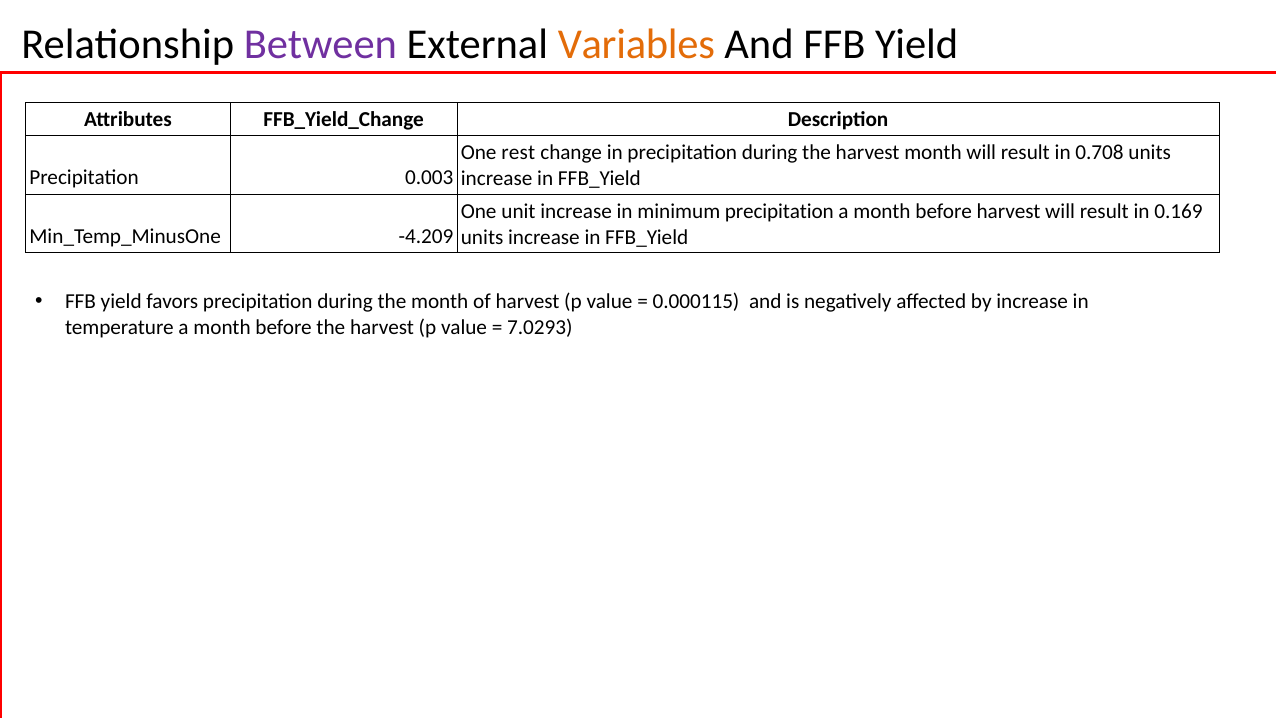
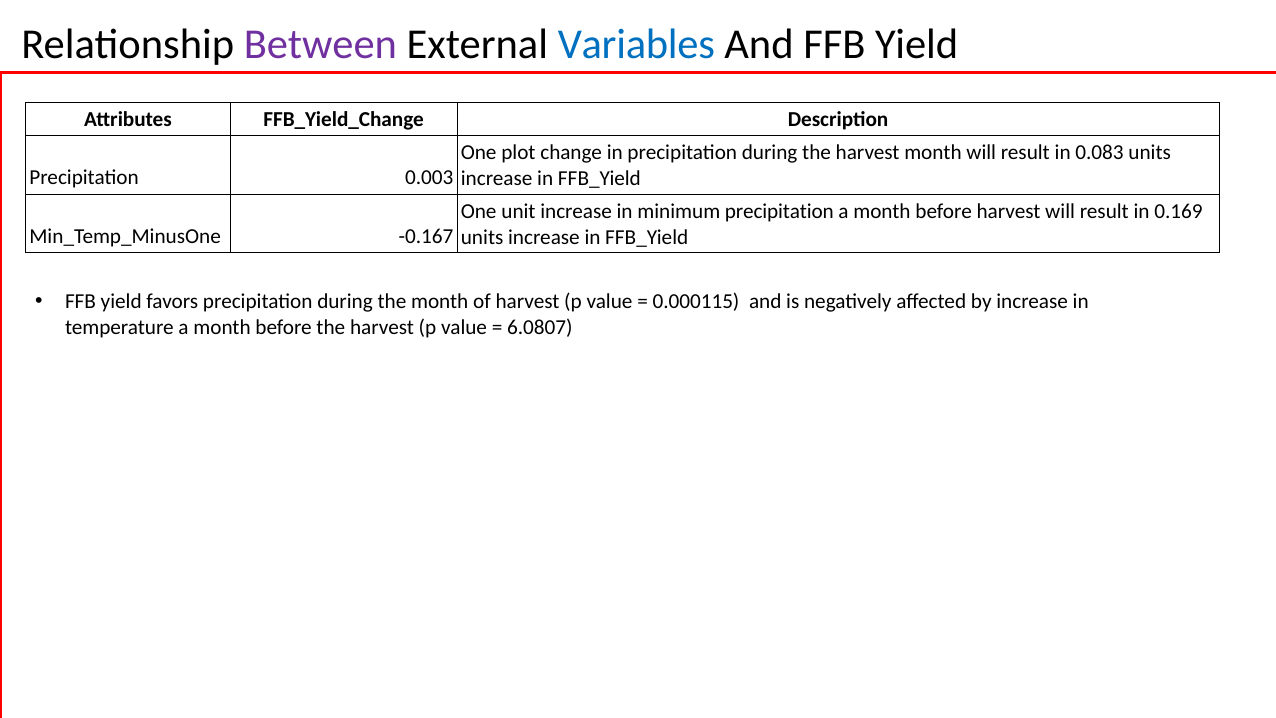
Variables colour: orange -> blue
rest: rest -> plot
0.708: 0.708 -> 0.083
-4.209: -4.209 -> -0.167
7.0293: 7.0293 -> 6.0807
